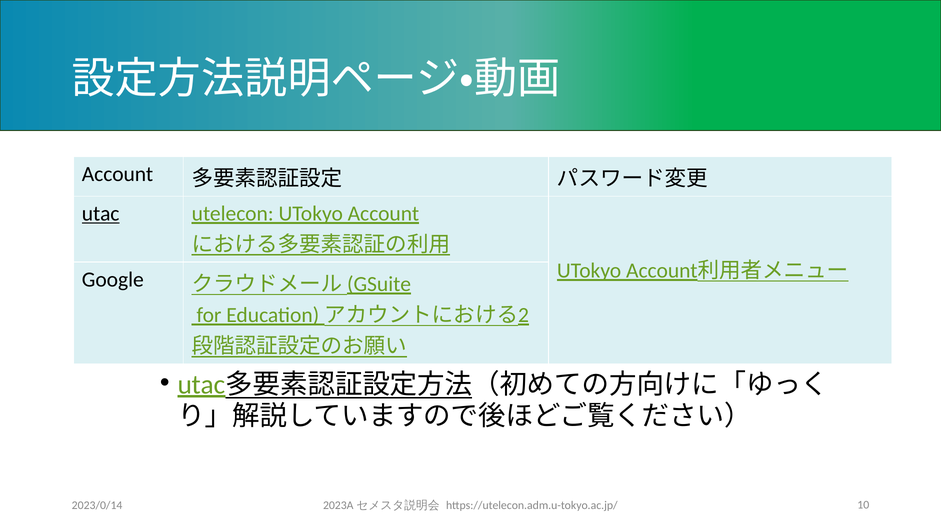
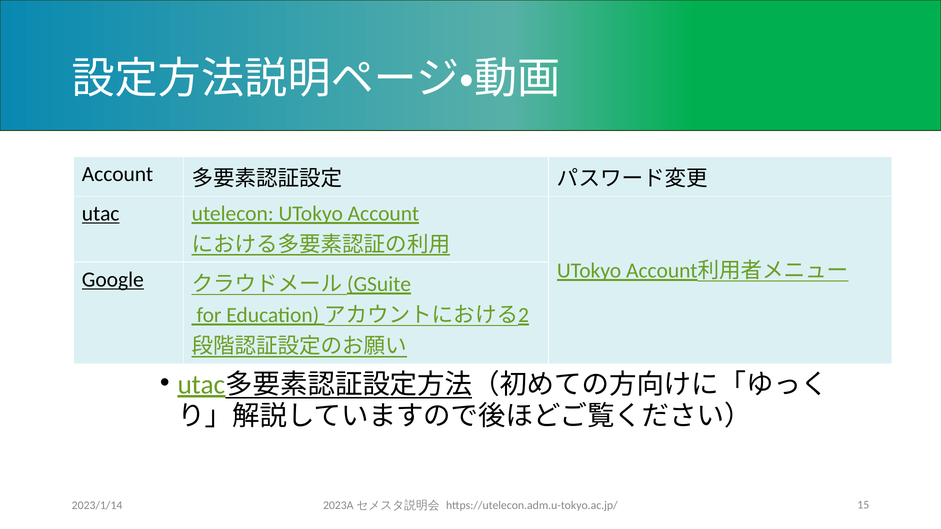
Google underline: none -> present
2023/0/14: 2023/0/14 -> 2023/1/14
10: 10 -> 15
